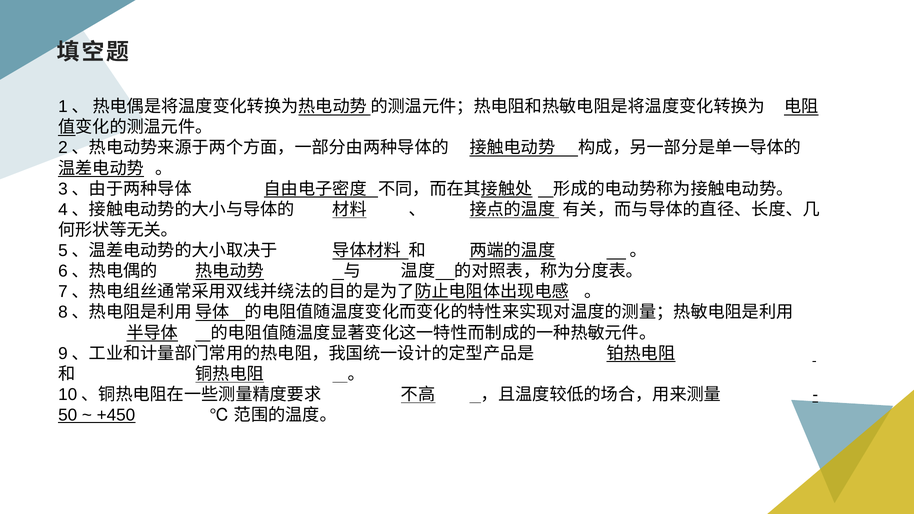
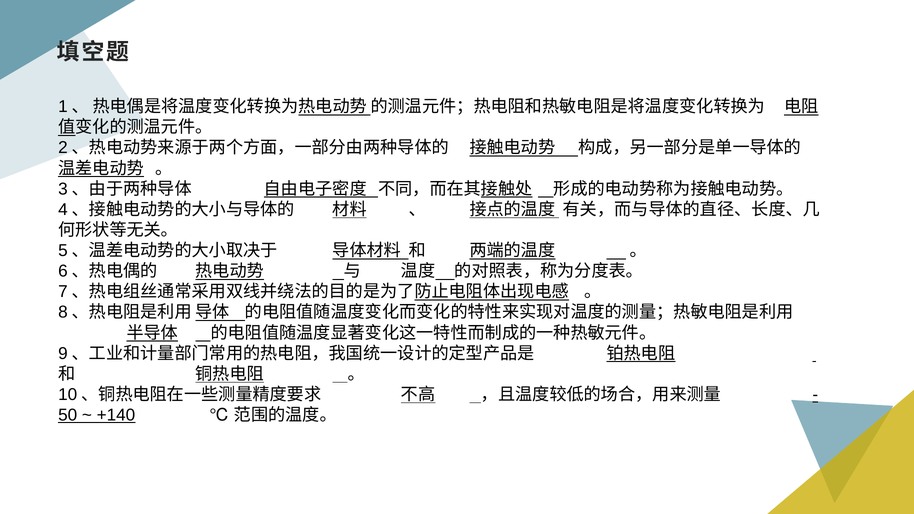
+450: +450 -> +140
